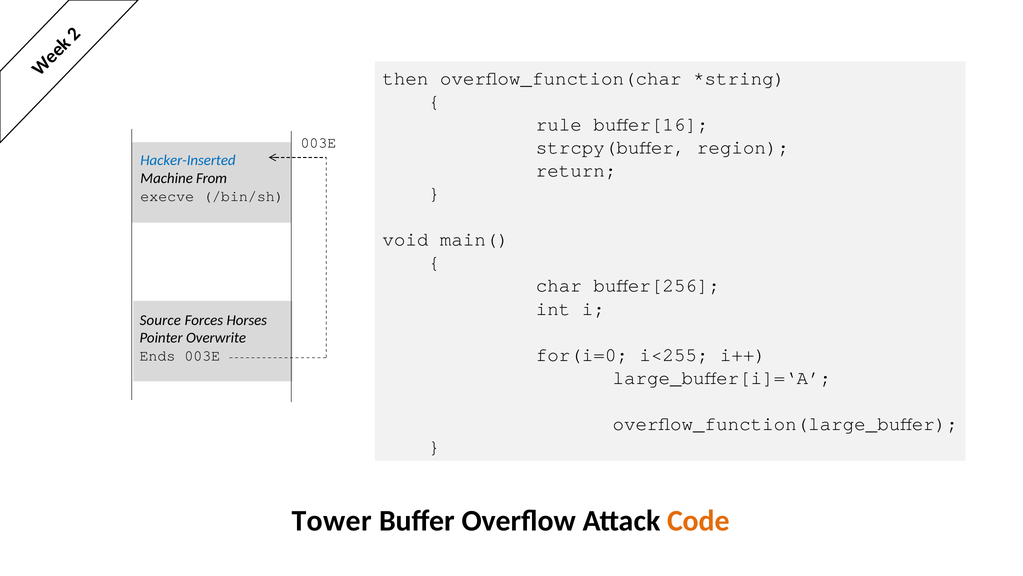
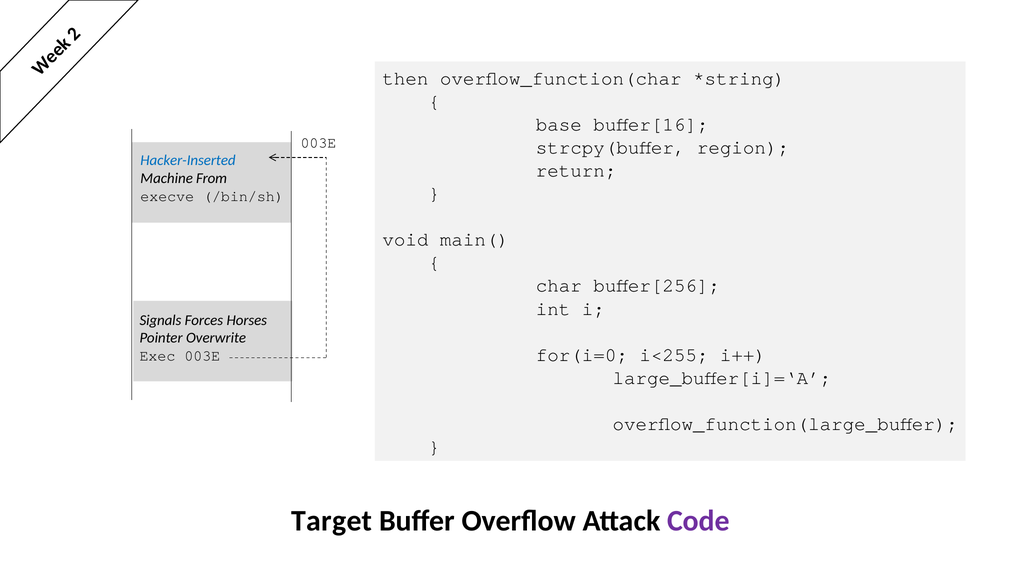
rule: rule -> base
Source: Source -> Signals
Ends: Ends -> Exec
Tower: Tower -> Target
Code colour: orange -> purple
